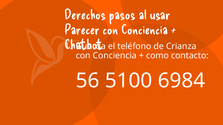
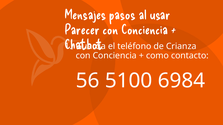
Derechos: Derechos -> Mensajes
